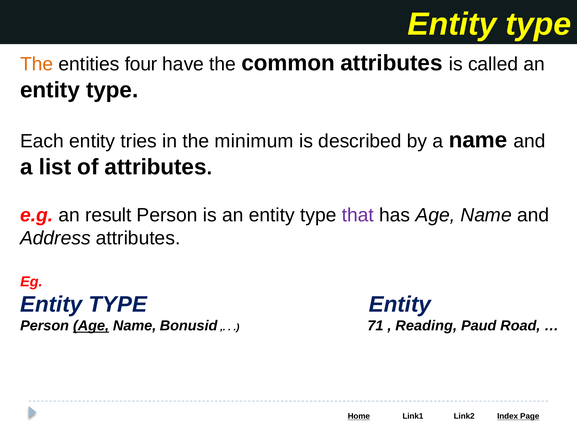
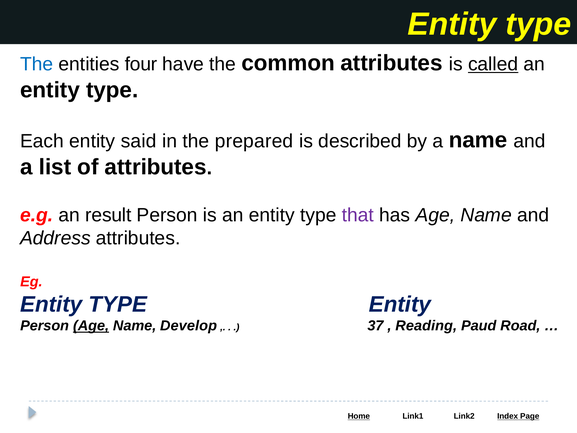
The at (37, 64) colour: orange -> blue
called underline: none -> present
tries: tries -> said
minimum: minimum -> prepared
Bonusid: Bonusid -> Develop
71: 71 -> 37
